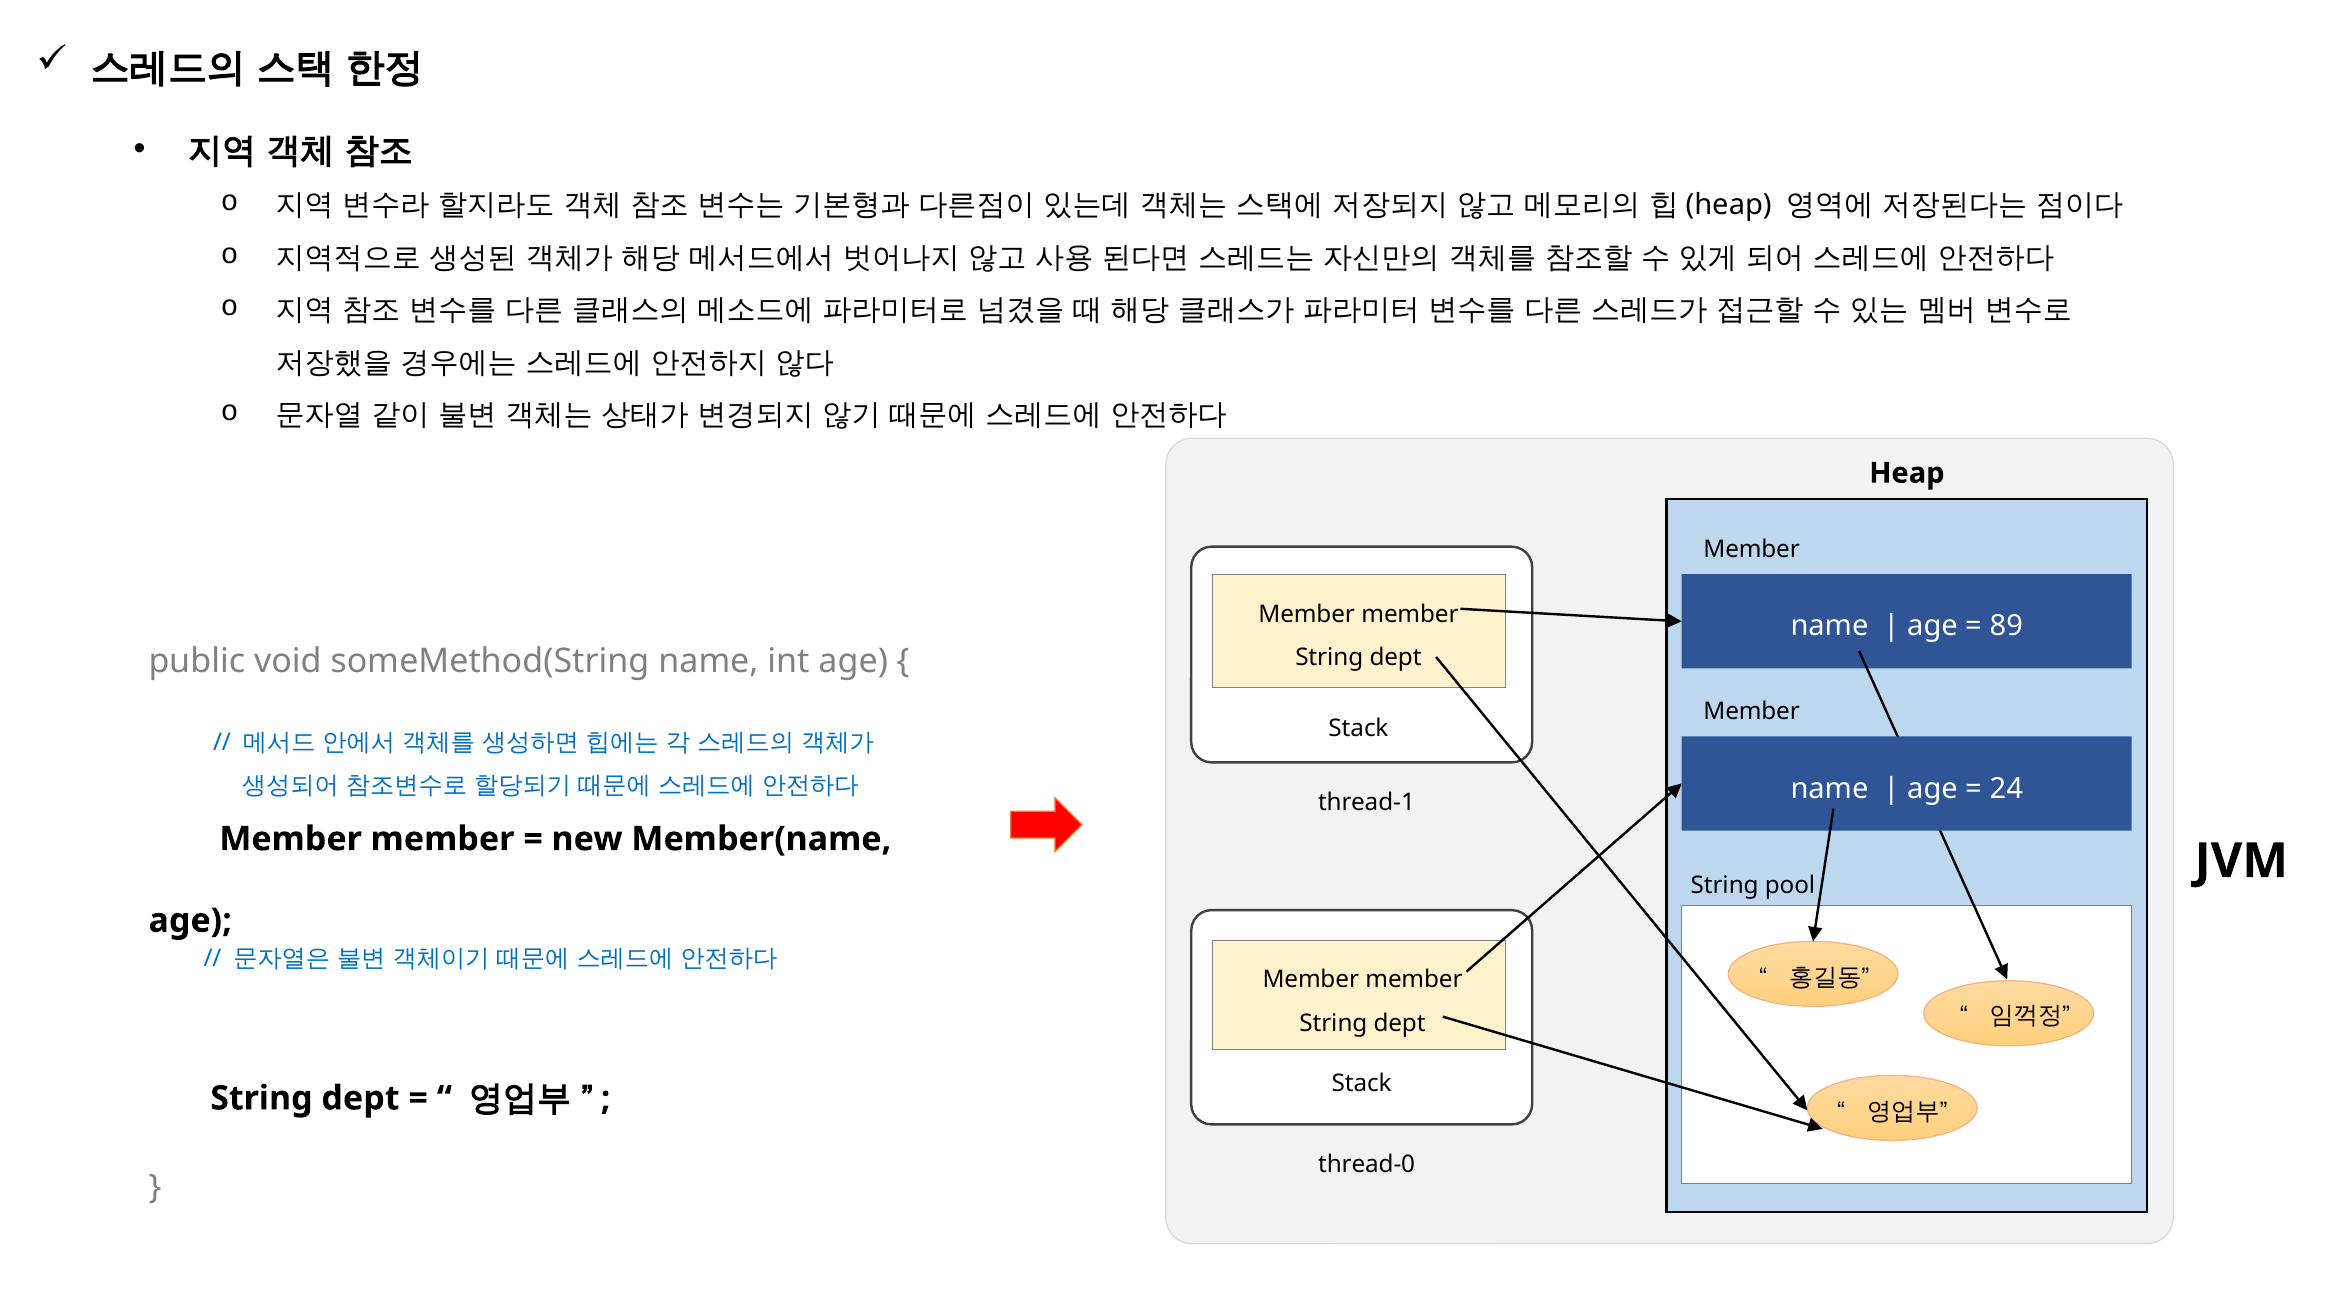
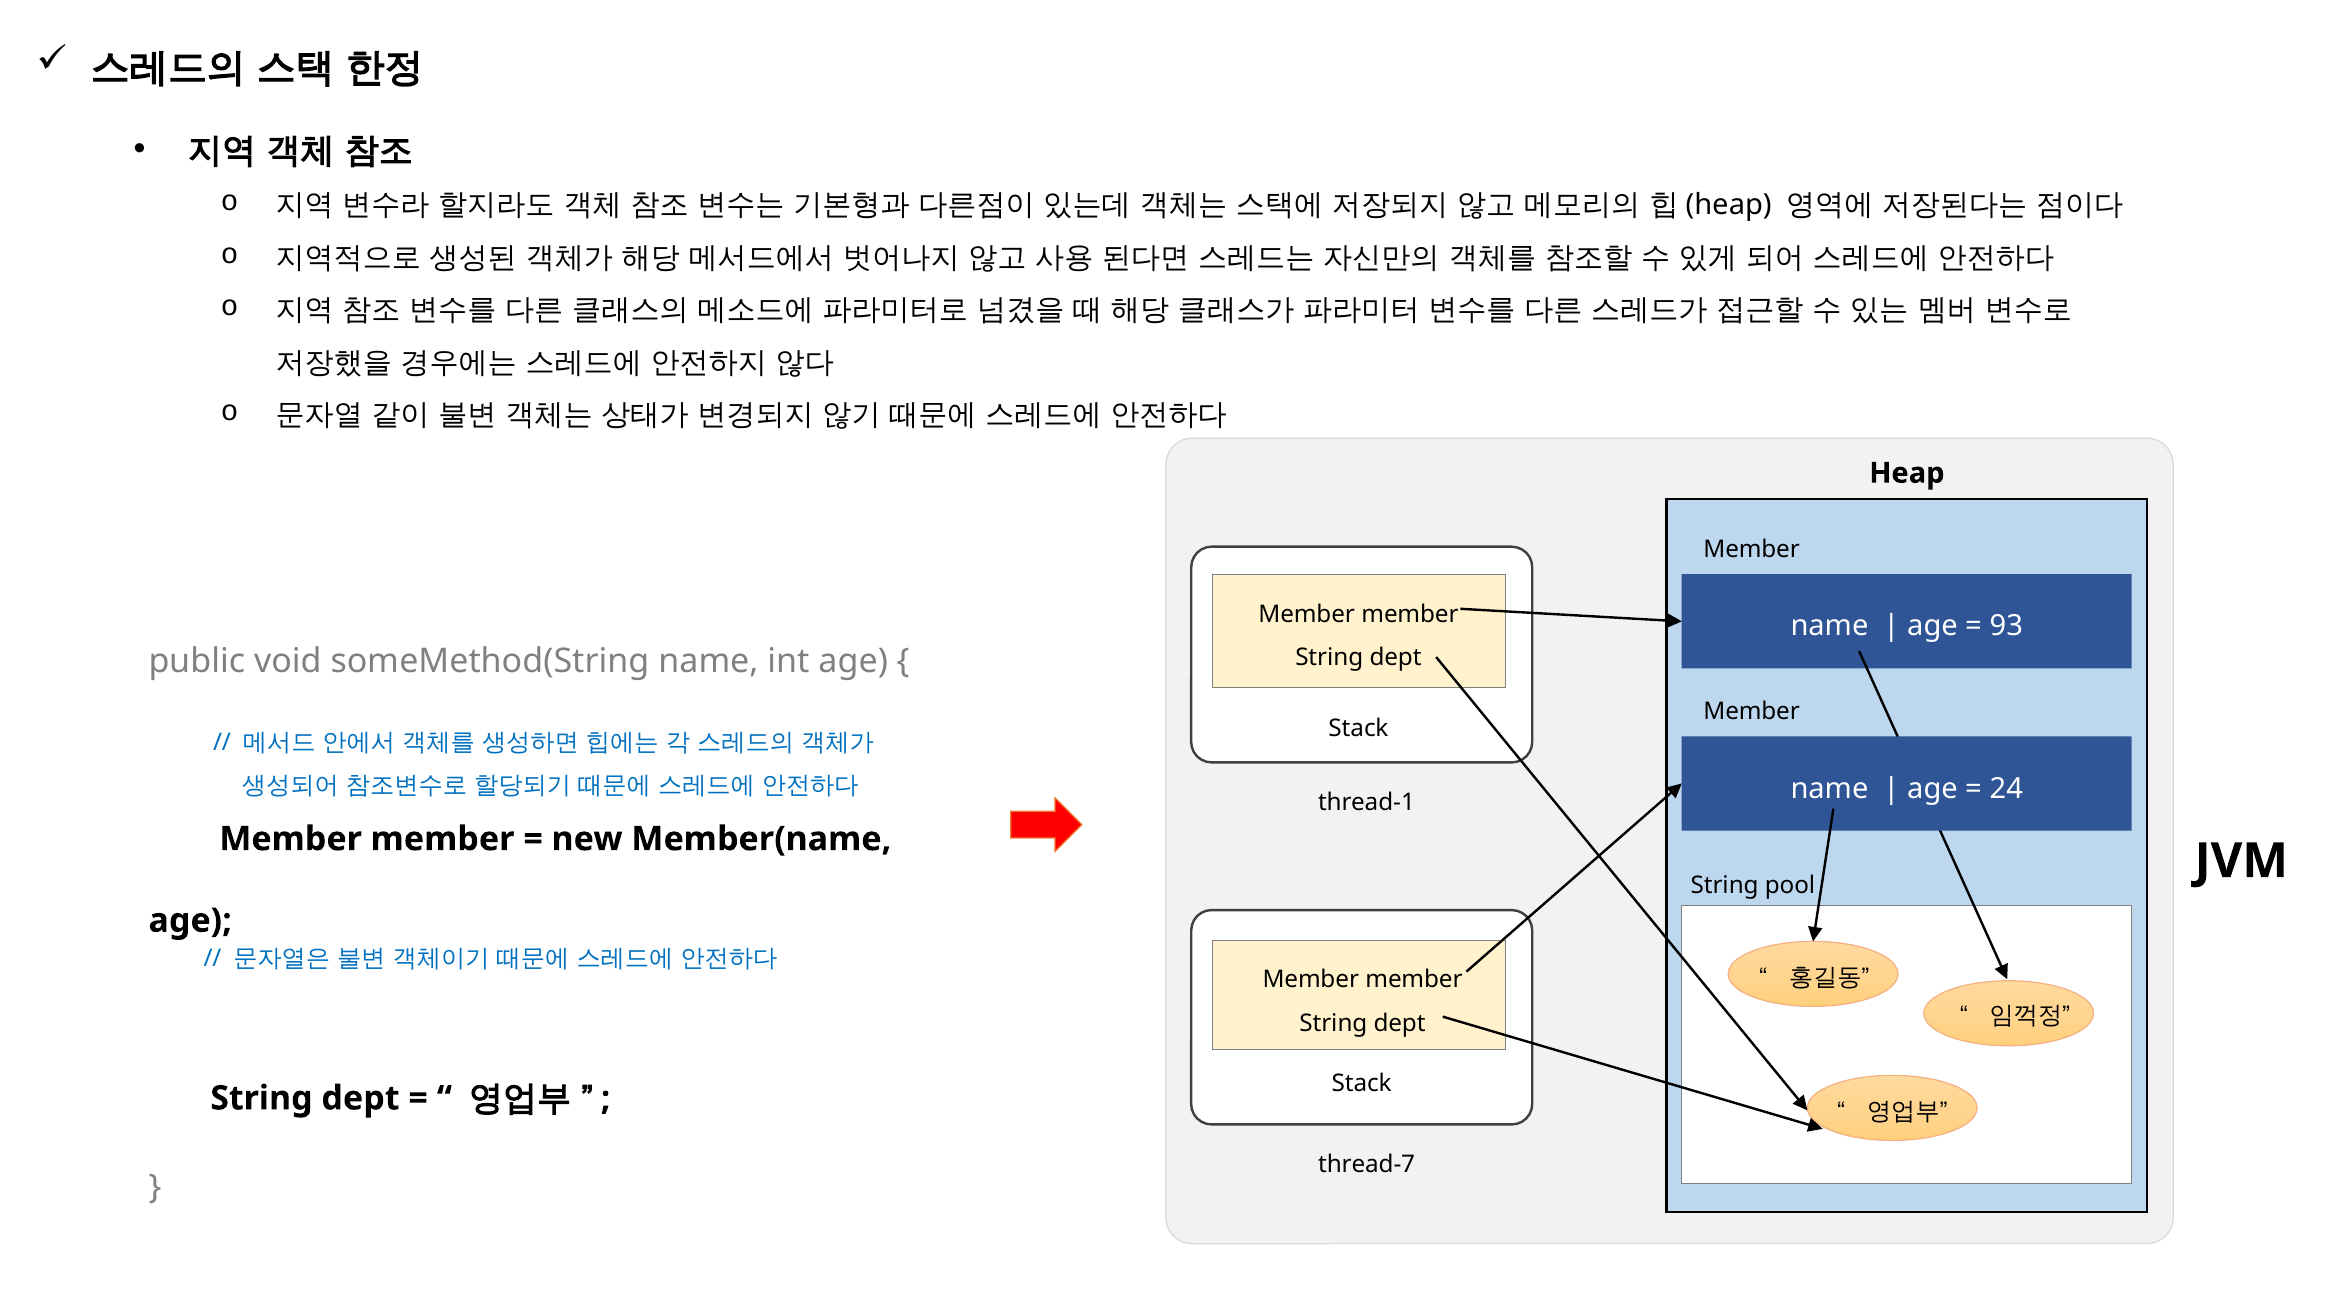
89: 89 -> 93
thread-0: thread-0 -> thread-7
